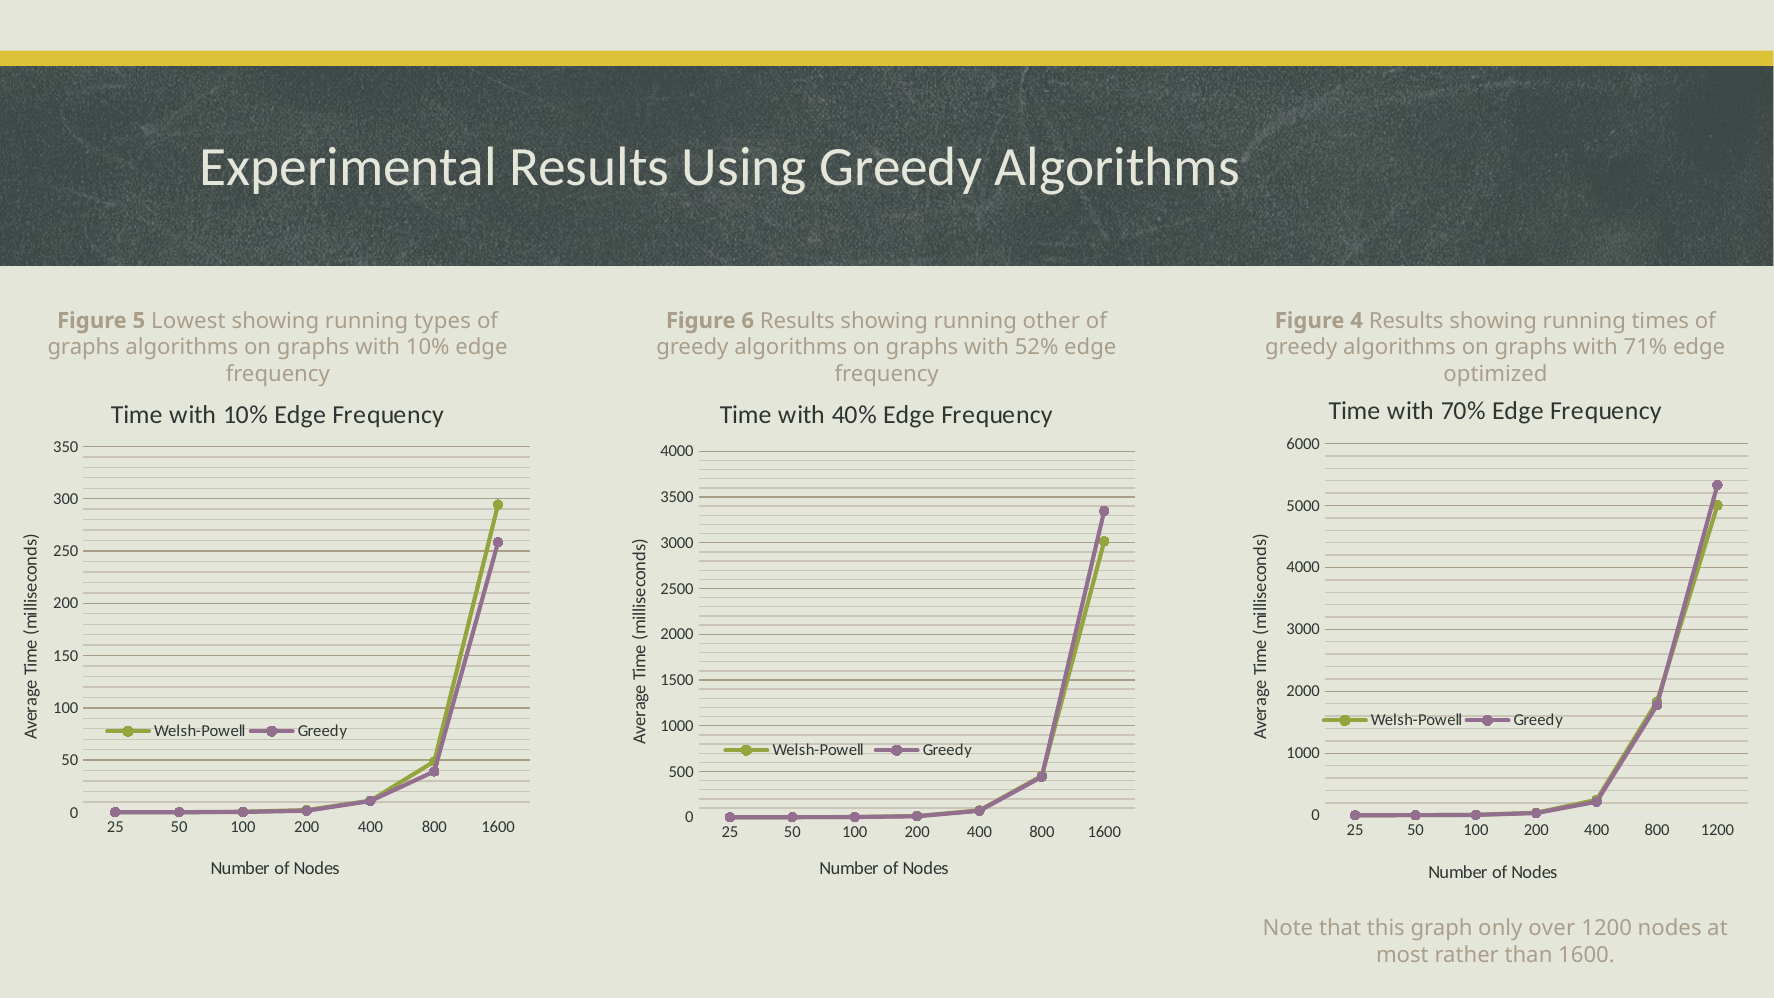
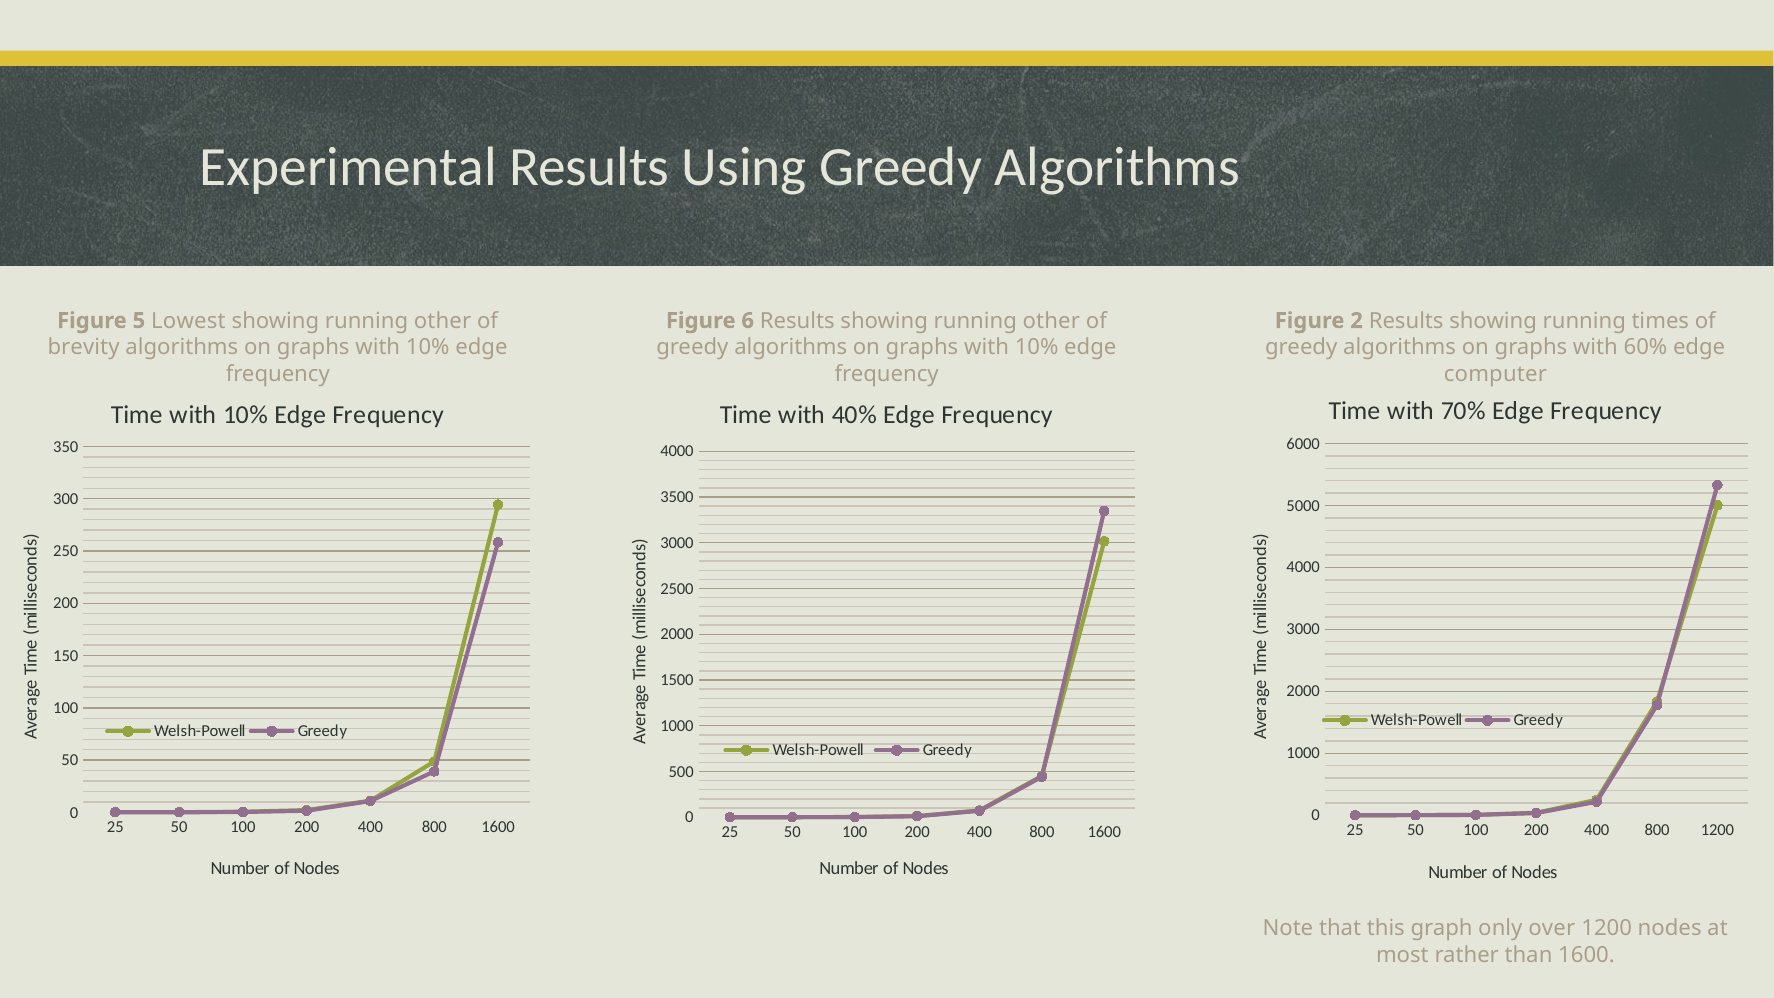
types at (442, 321): types -> other
4: 4 -> 2
graphs at (84, 347): graphs -> brevity
52% at (1037, 347): 52% -> 10%
71%: 71% -> 60%
optimized: optimized -> computer
